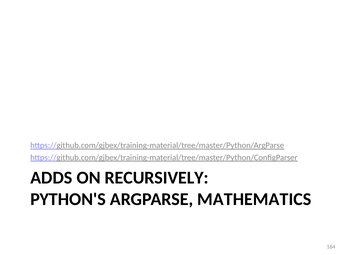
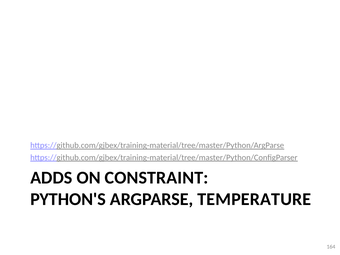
RECURSIVELY: RECURSIVELY -> CONSTRAINT
MATHEMATICS: MATHEMATICS -> TEMPERATURE
